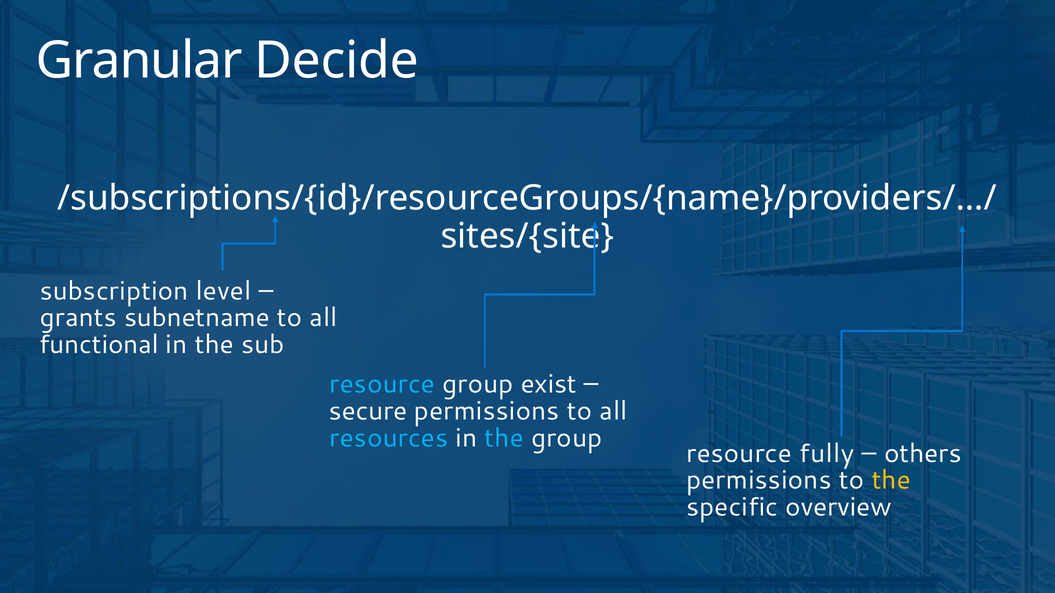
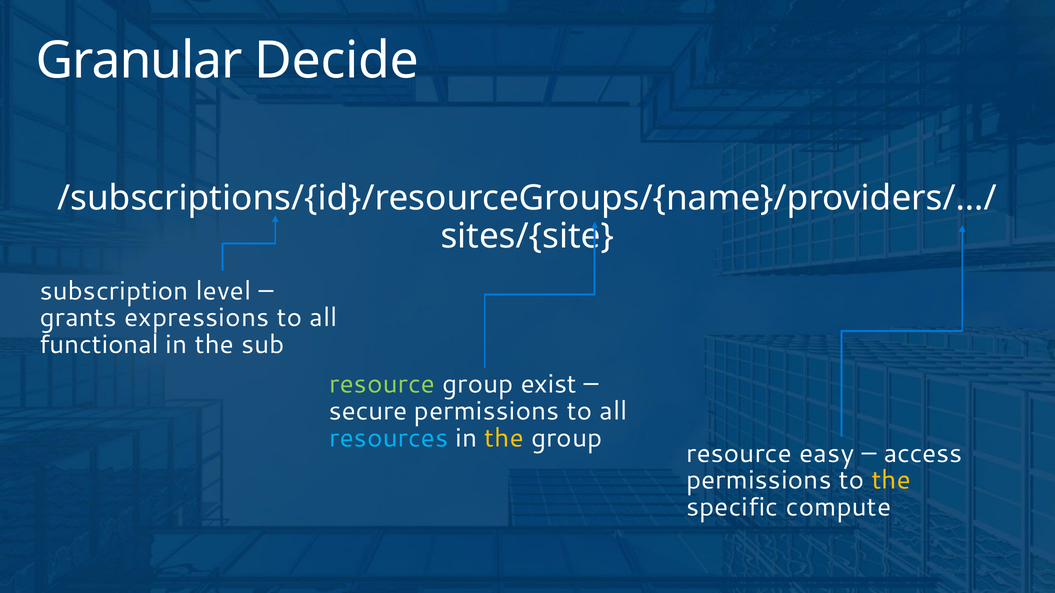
subnetname: subnetname -> expressions
resource at (382, 385) colour: light blue -> light green
the at (504, 438) colour: light blue -> yellow
fully: fully -> easy
others: others -> access
overview: overview -> compute
